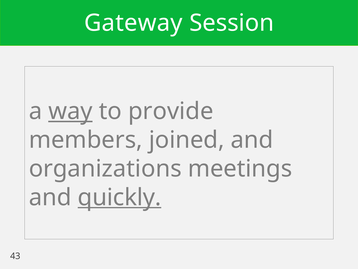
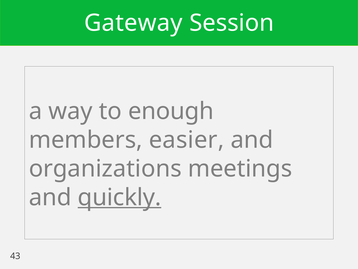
way underline: present -> none
provide: provide -> enough
joined: joined -> easier
